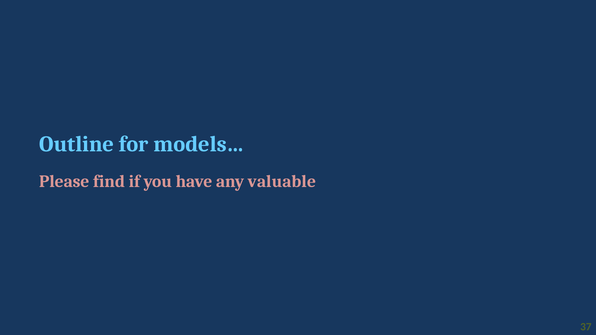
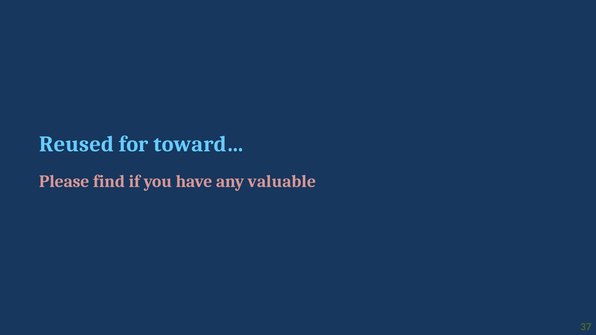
Outline: Outline -> Reused
models…: models… -> toward…
